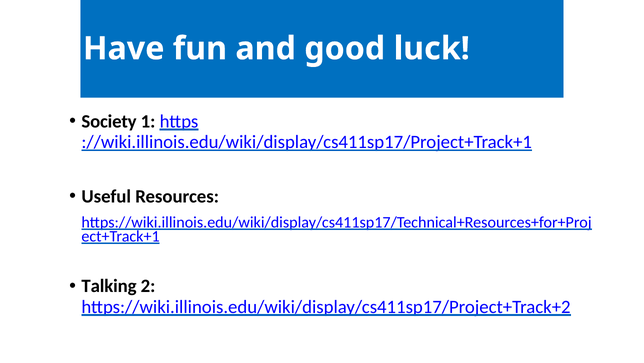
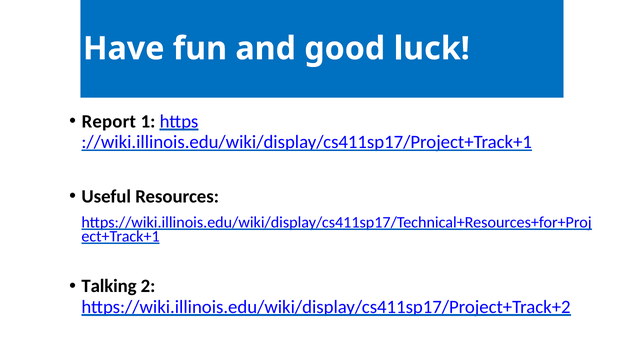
Society: Society -> Report
